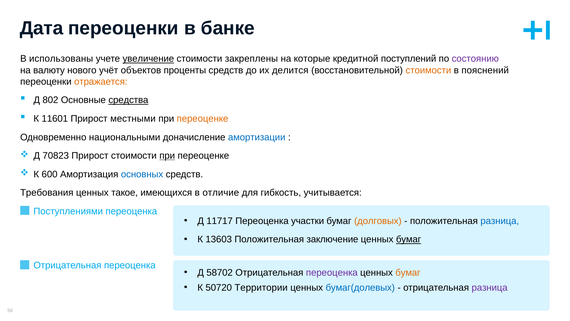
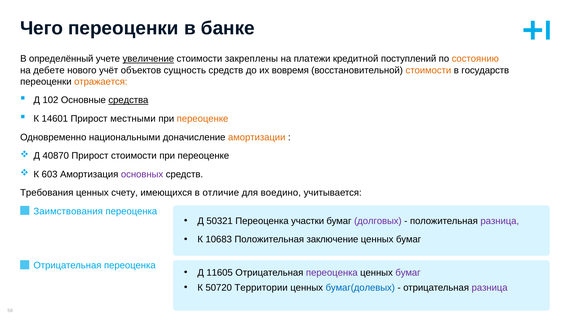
Дата: Дата -> Чего
использованы: использованы -> определённый
которые: которые -> платежи
состоянию colour: purple -> orange
валюту: валюту -> дебете
проценты: проценты -> сущность
делится: делится -> вовремя
пояснений: пояснений -> государств
802: 802 -> 102
11601: 11601 -> 14601
амортизации colour: blue -> orange
70823: 70823 -> 40870
при at (167, 156) underline: present -> none
600: 600 -> 603
основных colour: blue -> purple
такое: такое -> счету
гибкость: гибкость -> воедино
Поступлениями: Поступлениями -> Заимствования
11717: 11717 -> 50321
долговых colour: orange -> purple
разница at (500, 221) colour: blue -> purple
13603: 13603 -> 10683
бумаг at (409, 239) underline: present -> none
58702: 58702 -> 11605
бумаг at (408, 272) colour: orange -> purple
